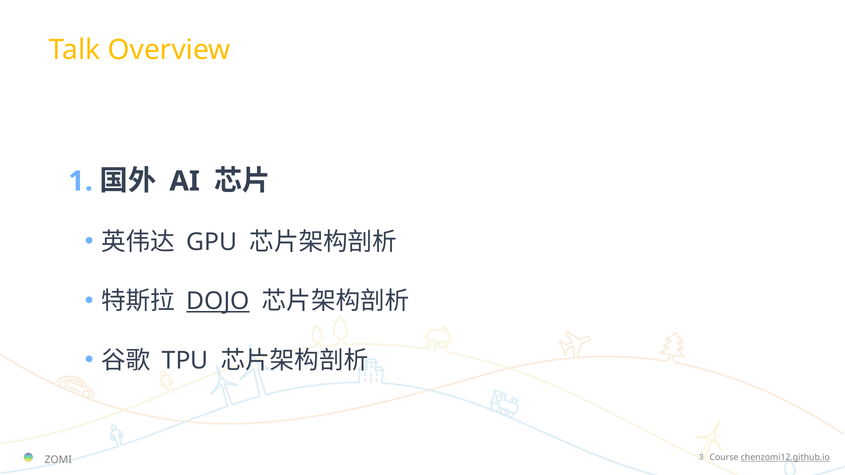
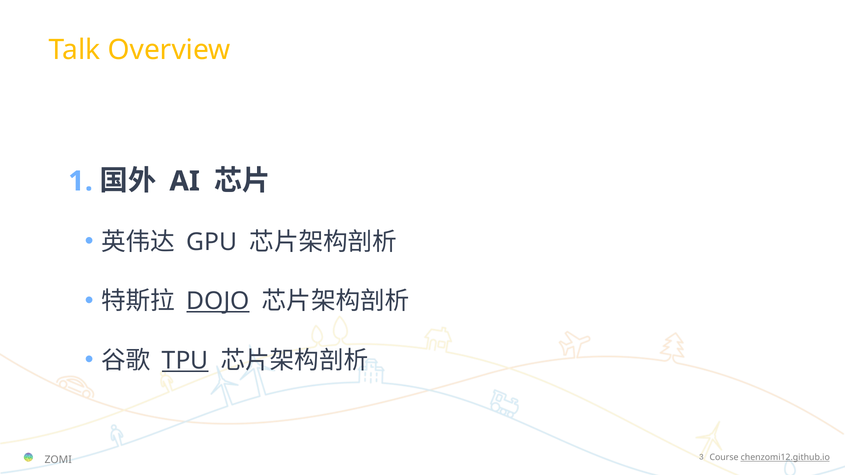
TPU underline: none -> present
